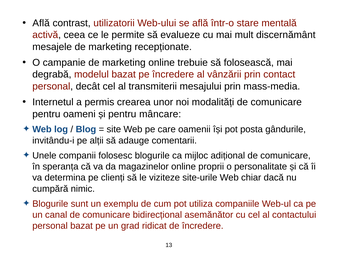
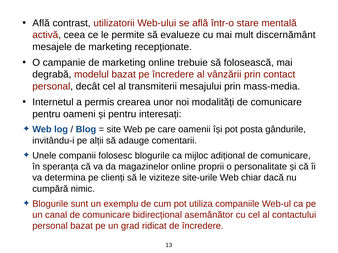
mâncare: mâncare -> interesați
